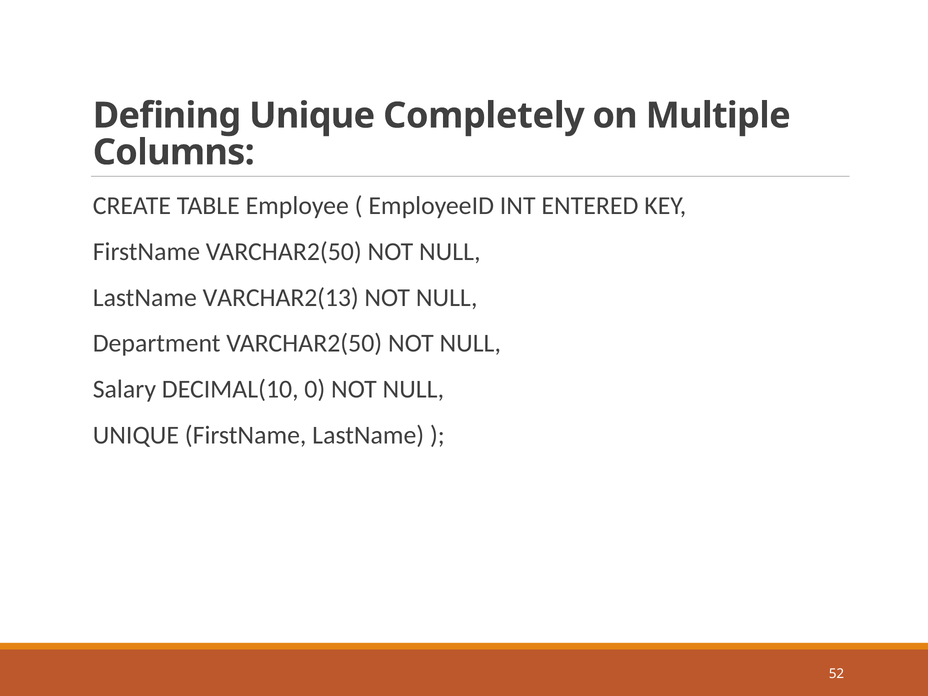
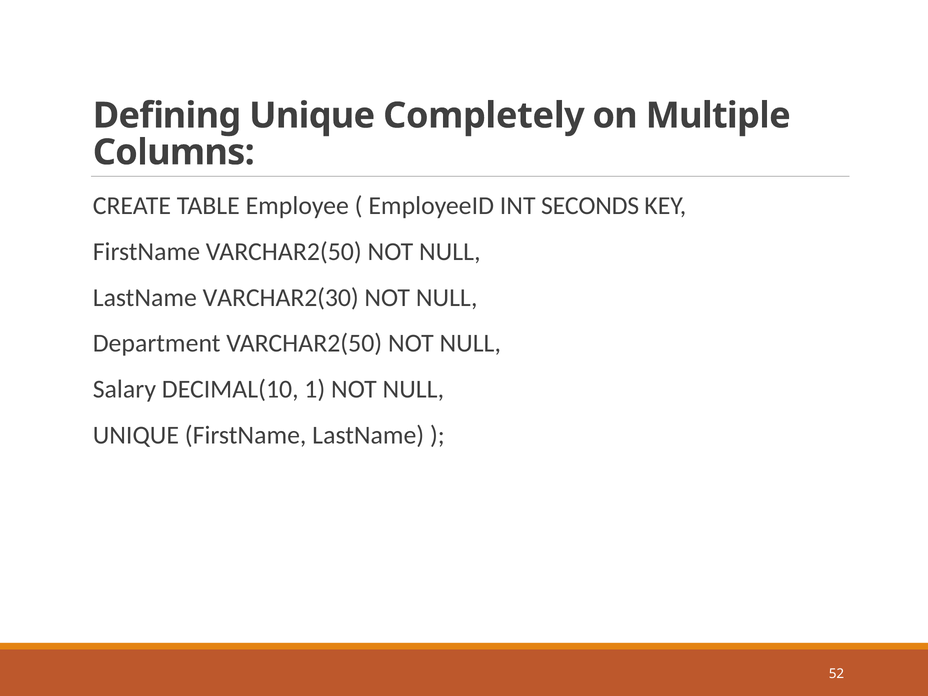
ENTERED: ENTERED -> SECONDS
VARCHAR2(13: VARCHAR2(13 -> VARCHAR2(30
0: 0 -> 1
